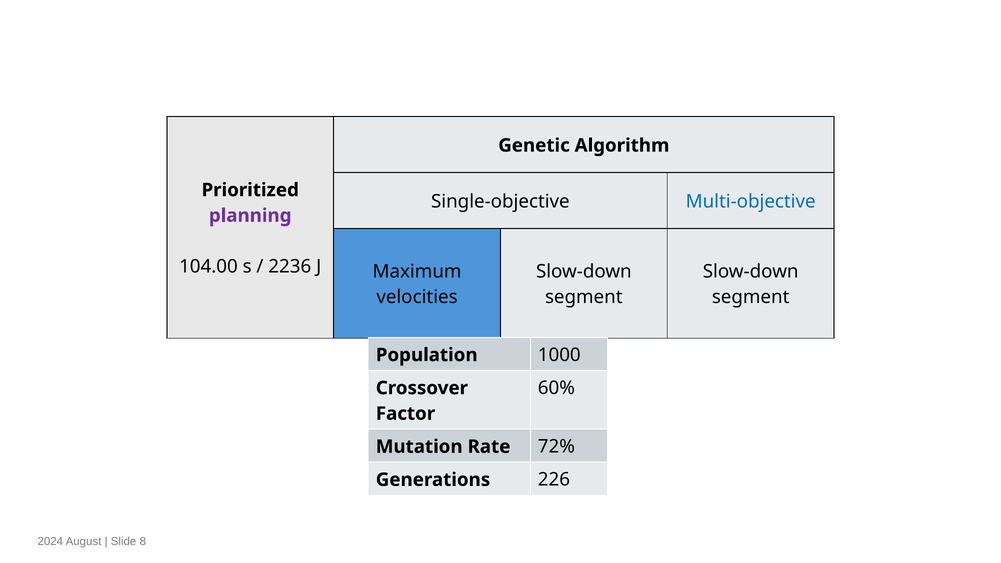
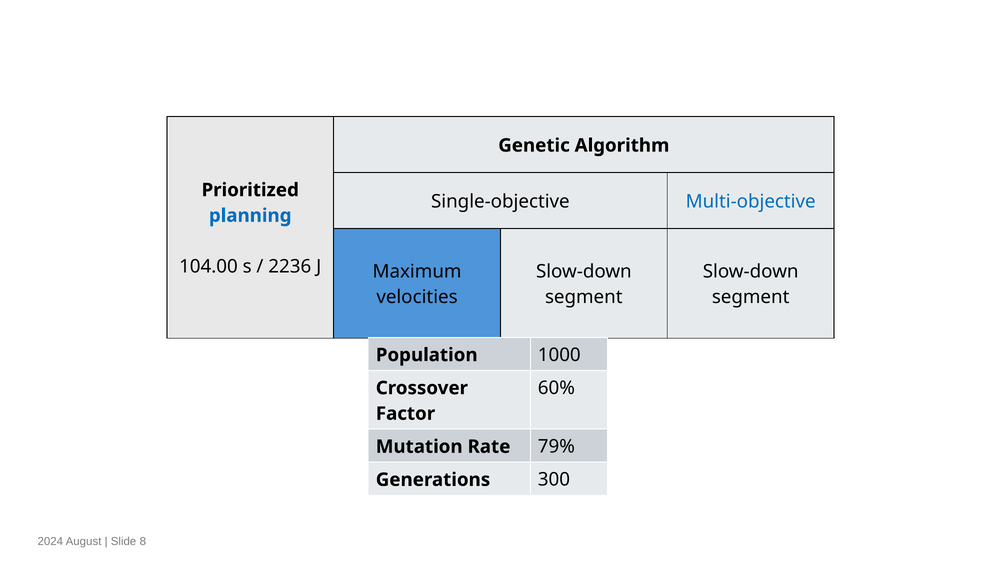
planning colour: purple -> blue
72%: 72% -> 79%
226: 226 -> 300
